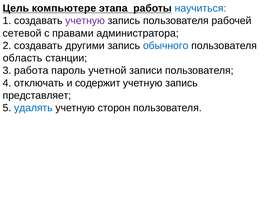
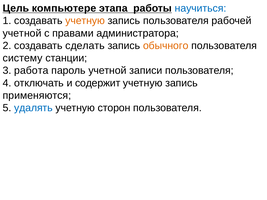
учетную at (85, 21) colour: purple -> orange
сетевой at (22, 33): сетевой -> учетной
другими: другими -> сделать
обычного colour: blue -> orange
область: область -> систему
представляет: представляет -> применяются
